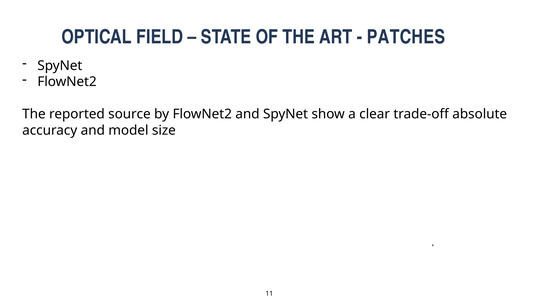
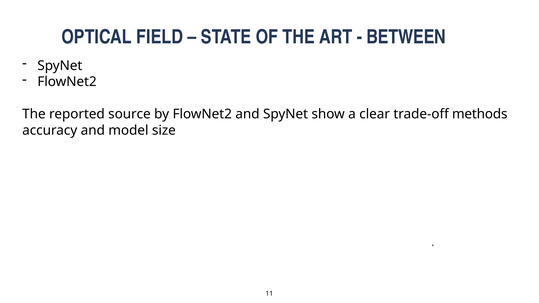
PATCHES: PATCHES -> BETWEEN
absolute: absolute -> methods
